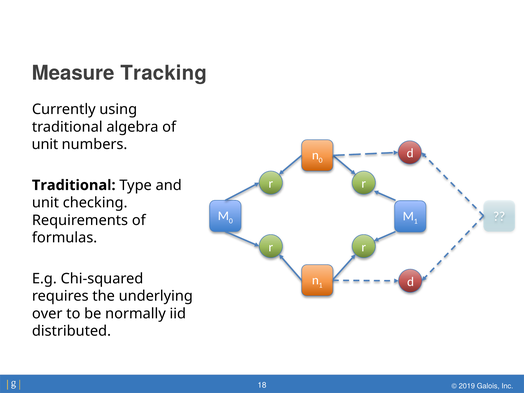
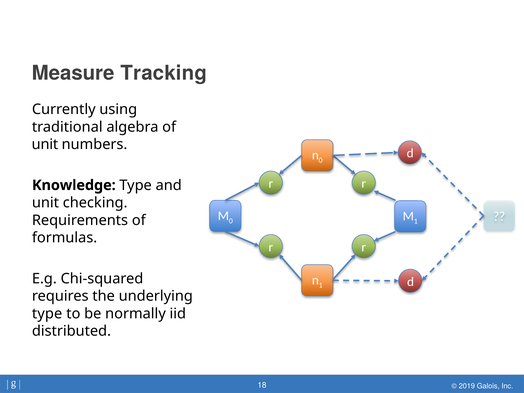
Traditional at (74, 185): Traditional -> Knowledge
over at (47, 314): over -> type
